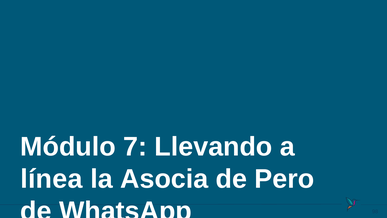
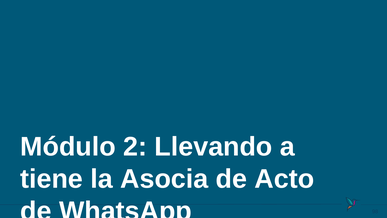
7: 7 -> 2
línea: línea -> tiene
Pero: Pero -> Acto
